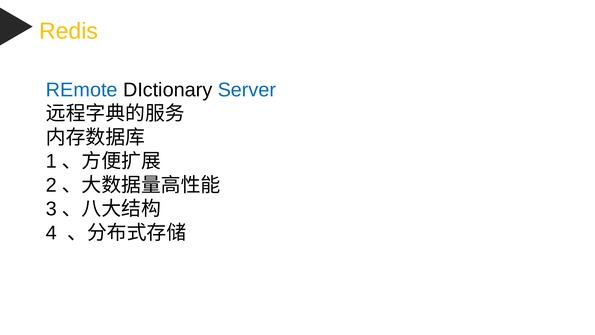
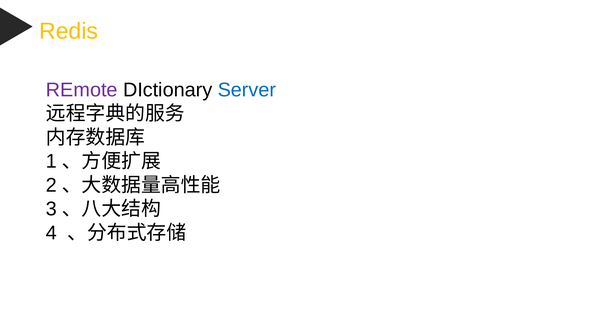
REmote colour: blue -> purple
